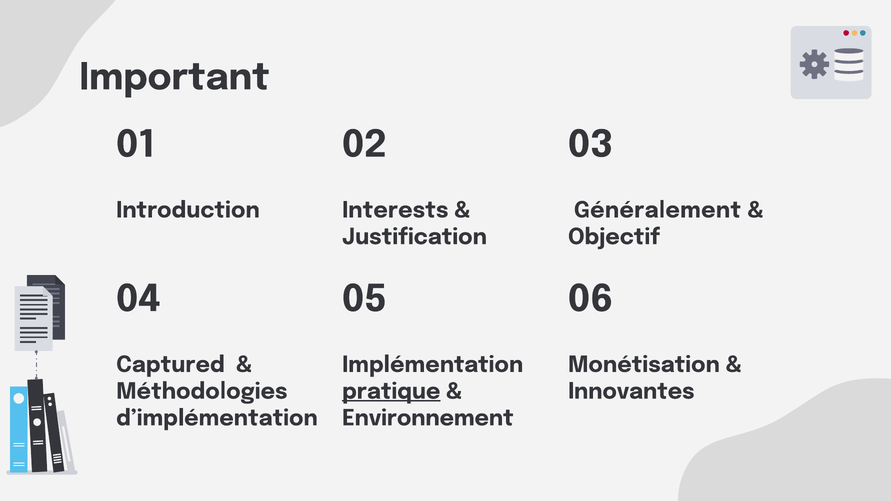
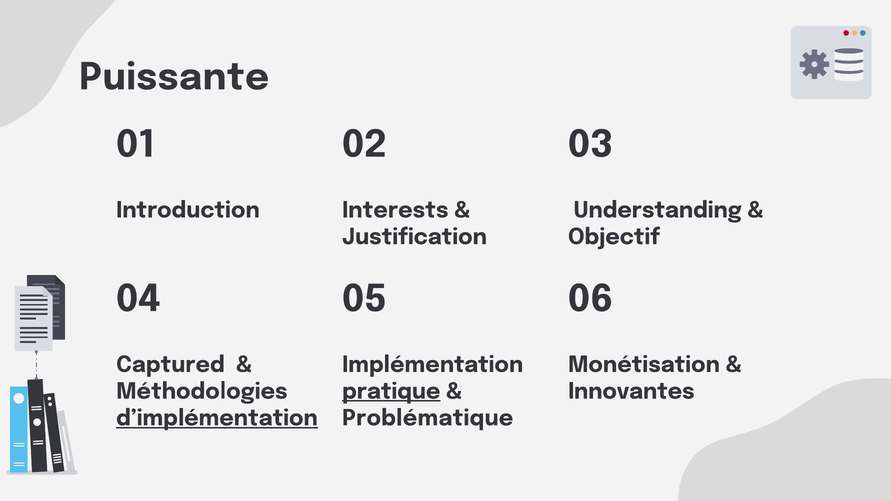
Important: Important -> Puissante
Généralement: Généralement -> Understanding
d’implémentation underline: none -> present
Environnement: Environnement -> Problématique
